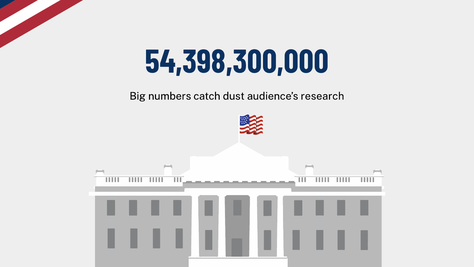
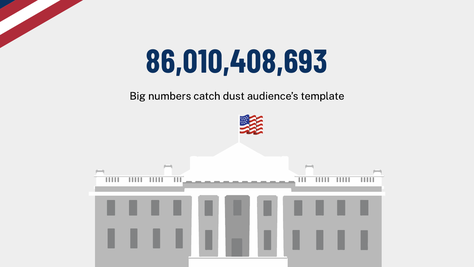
54,398,300,000: 54,398,300,000 -> 86,010,408,693
research: research -> template
